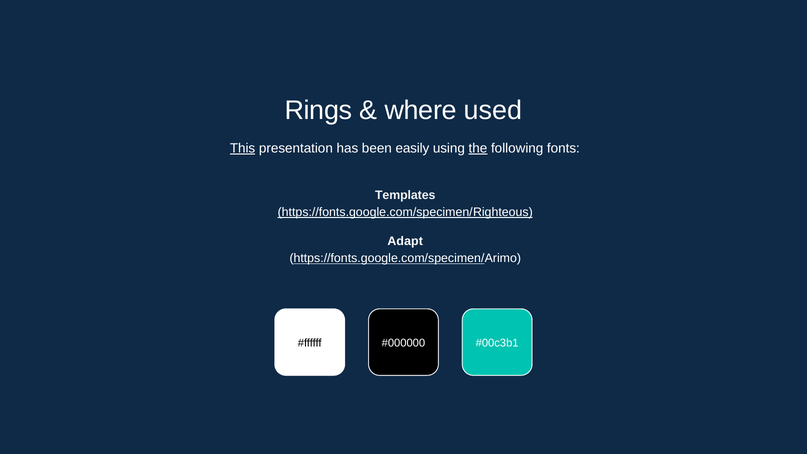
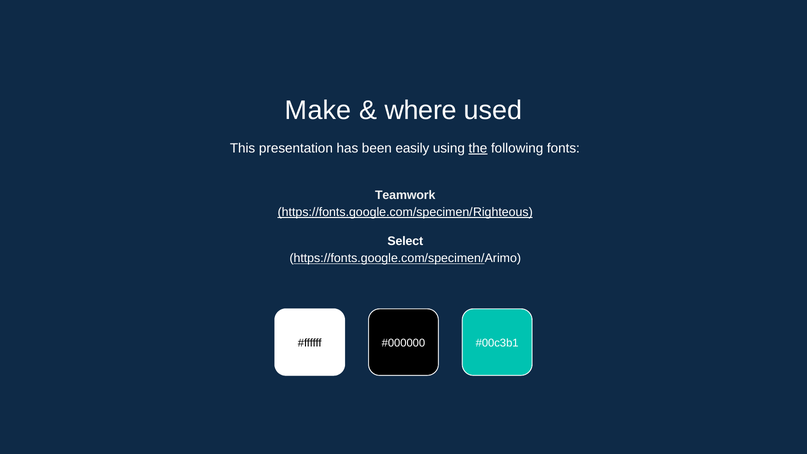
Rings: Rings -> Make
This underline: present -> none
Templates: Templates -> Teamwork
Adapt: Adapt -> Select
